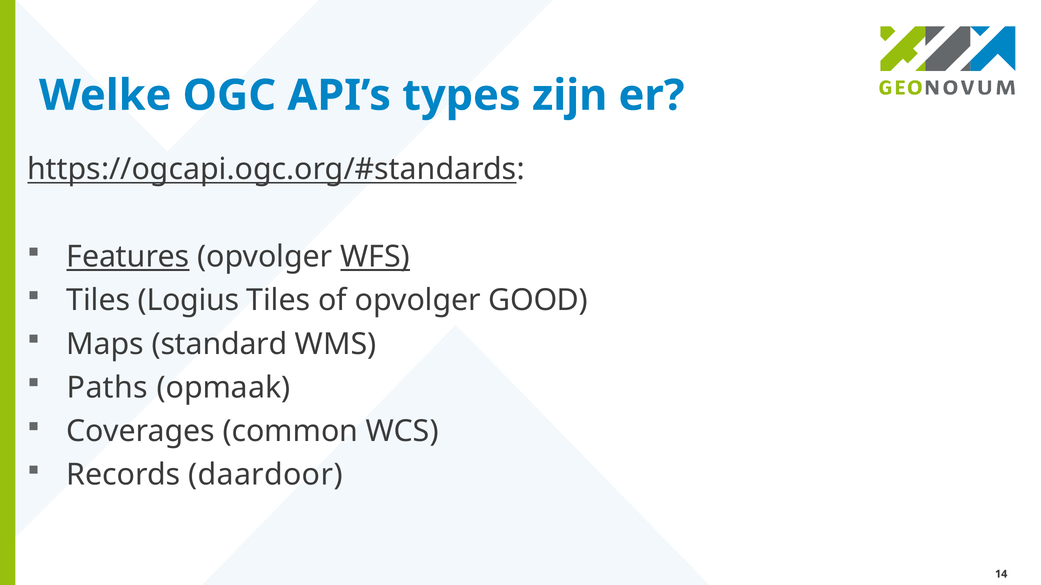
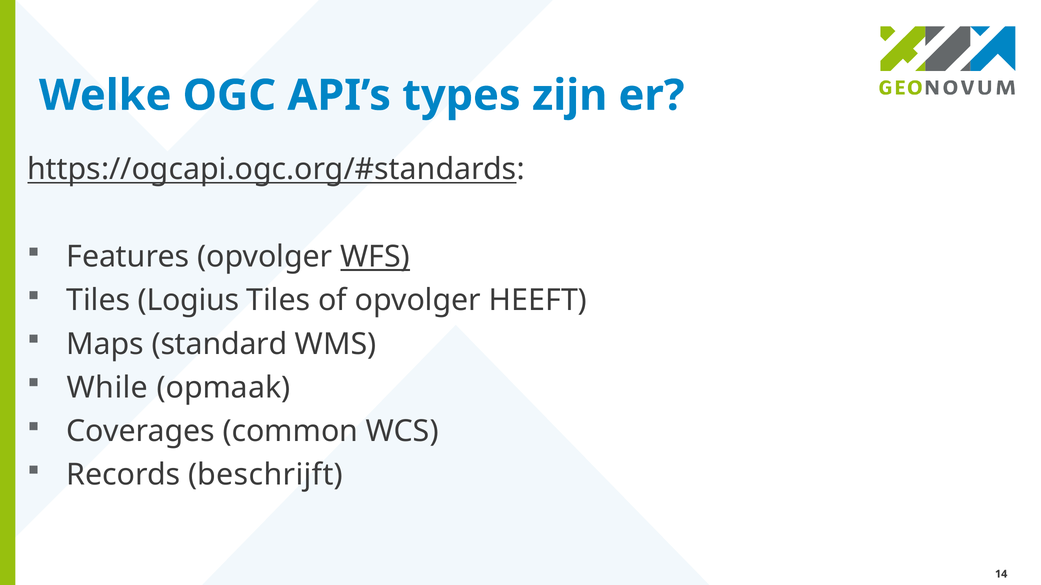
Features underline: present -> none
GOOD: GOOD -> HEEFT
Paths: Paths -> While
daardoor: daardoor -> beschrijft
